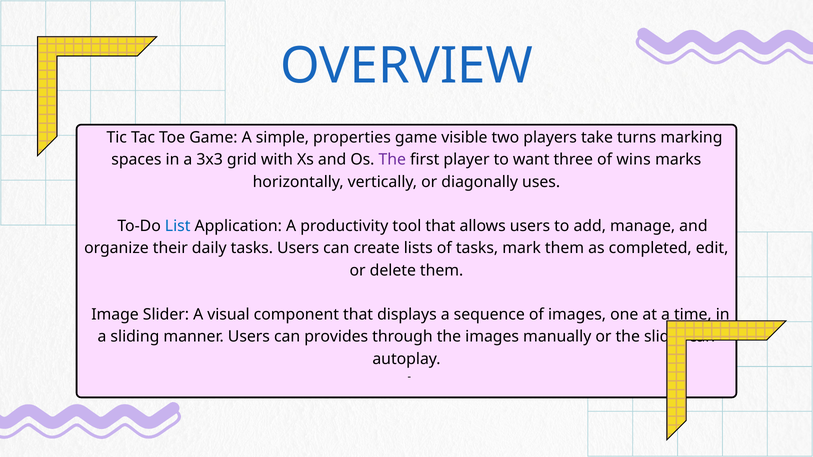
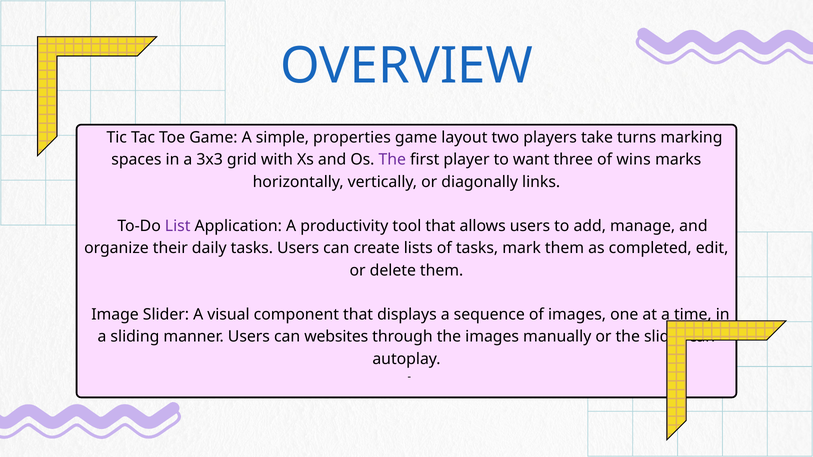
visible: visible -> layout
uses: uses -> links
List colour: blue -> purple
provides: provides -> websites
